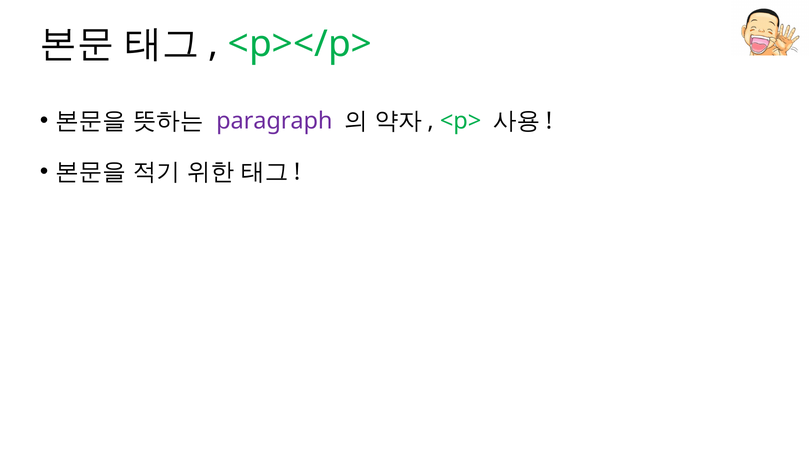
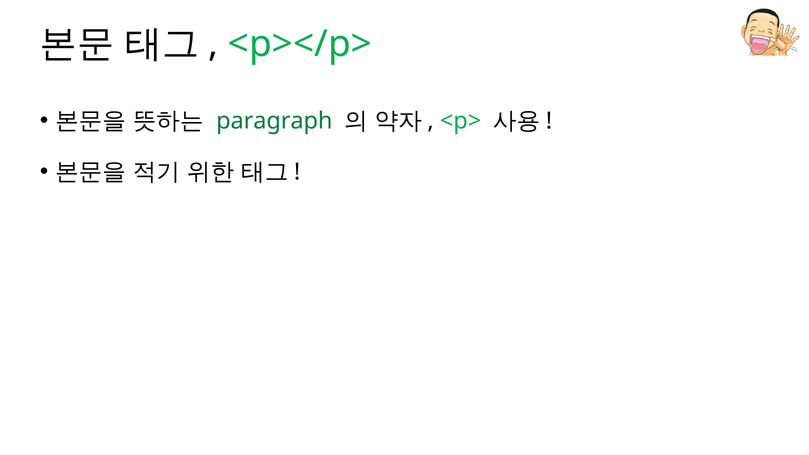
paragraph colour: purple -> green
